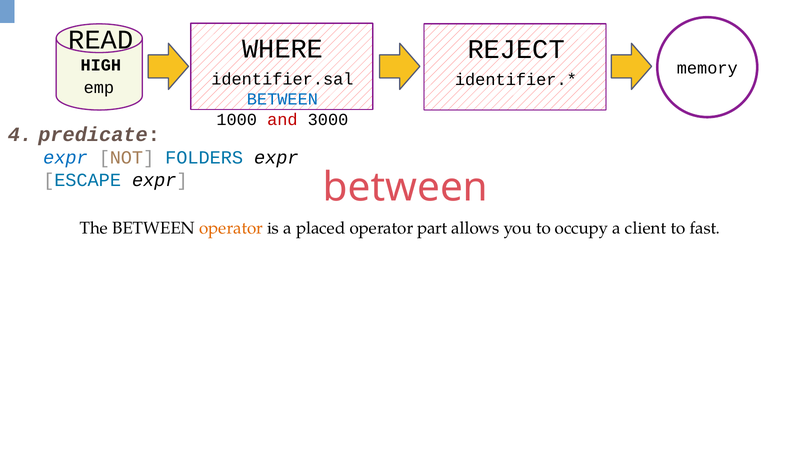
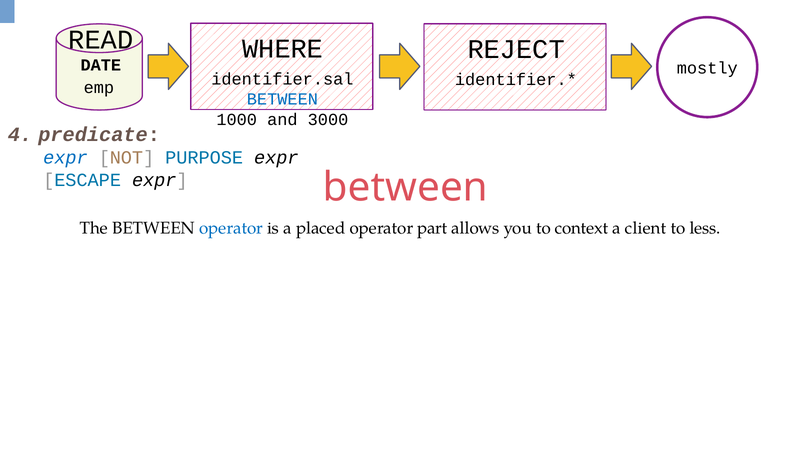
HIGH: HIGH -> DATE
memory: memory -> mostly
and colour: red -> black
FOLDERS: FOLDERS -> PURPOSE
operator at (231, 228) colour: orange -> blue
occupy: occupy -> context
fast: fast -> less
